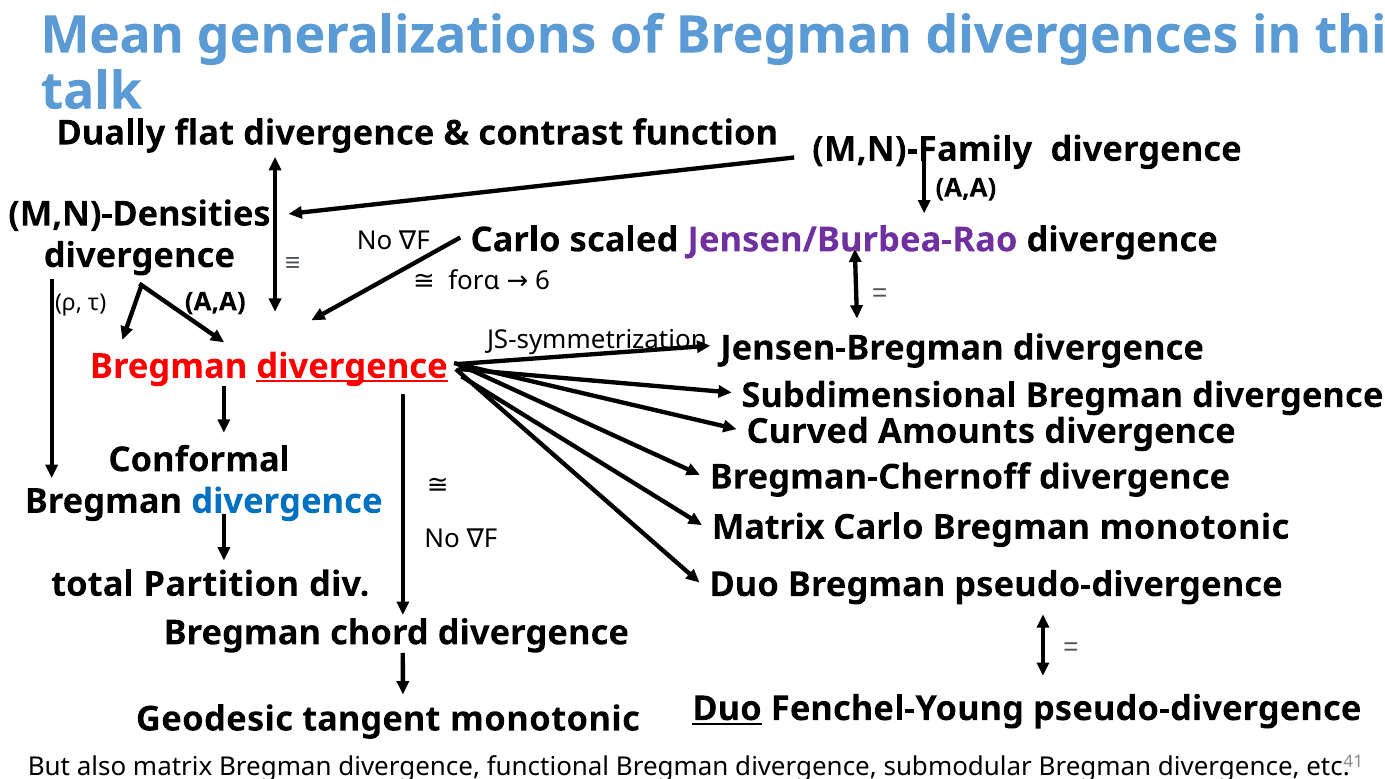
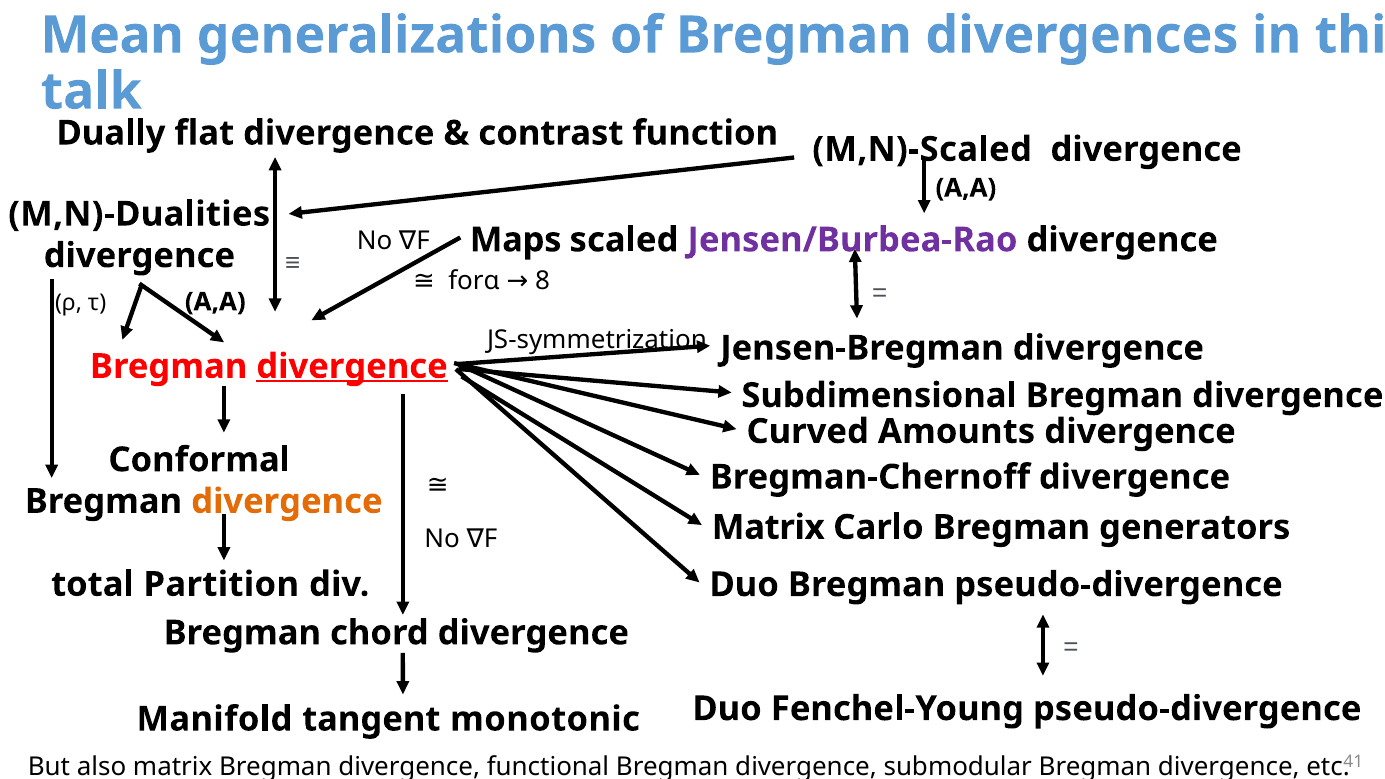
M,N)-Family: M,N)-Family -> M,N)-Scaled
M,N)-Densities: M,N)-Densities -> M,N)-Dualities
Carlo at (516, 240): Carlo -> Maps
6: 6 -> 8
divergence at (287, 501) colour: blue -> orange
Bregman monotonic: monotonic -> generators
Duo at (727, 709) underline: present -> none
Geodesic: Geodesic -> Manifold
